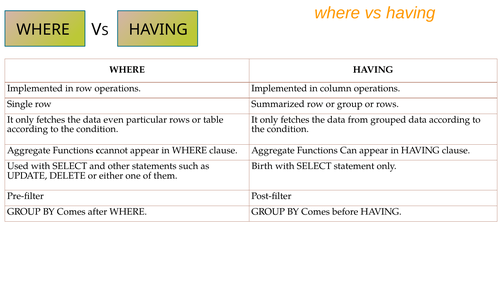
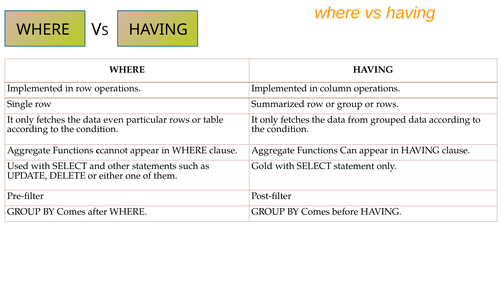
Birth: Birth -> Gold
